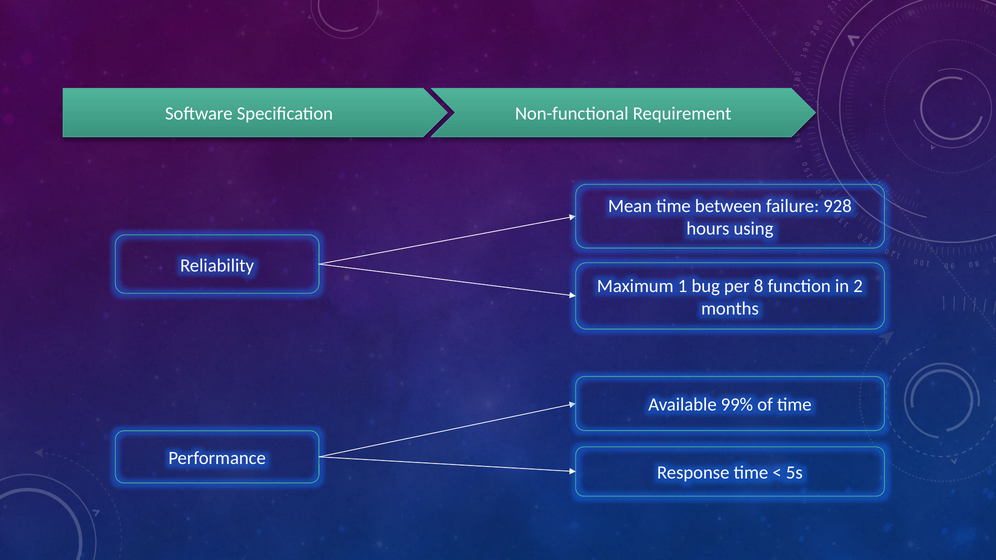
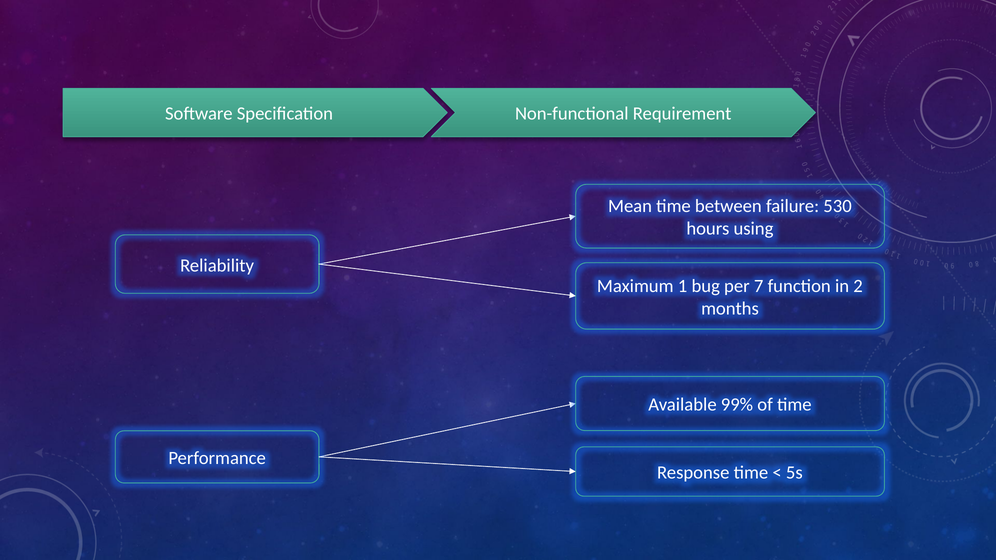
928: 928 -> 530
8: 8 -> 7
